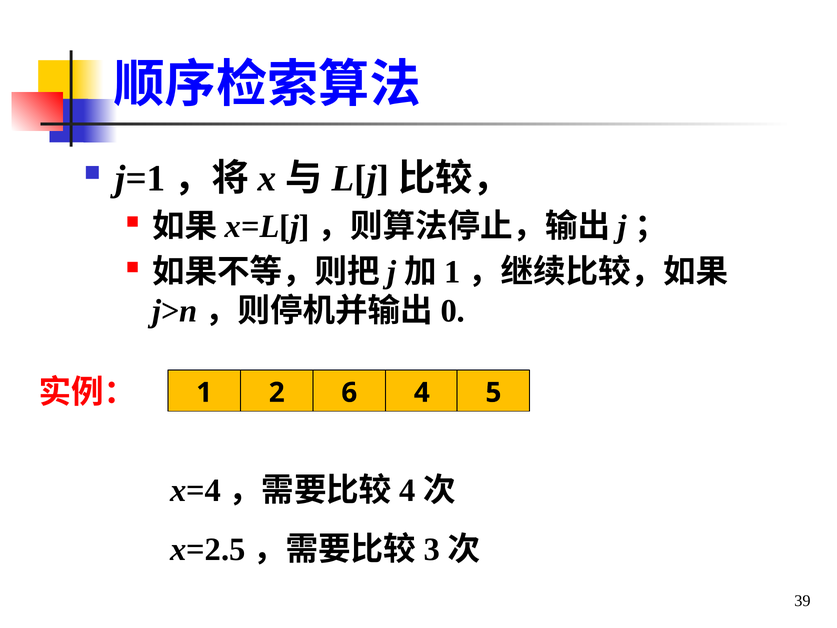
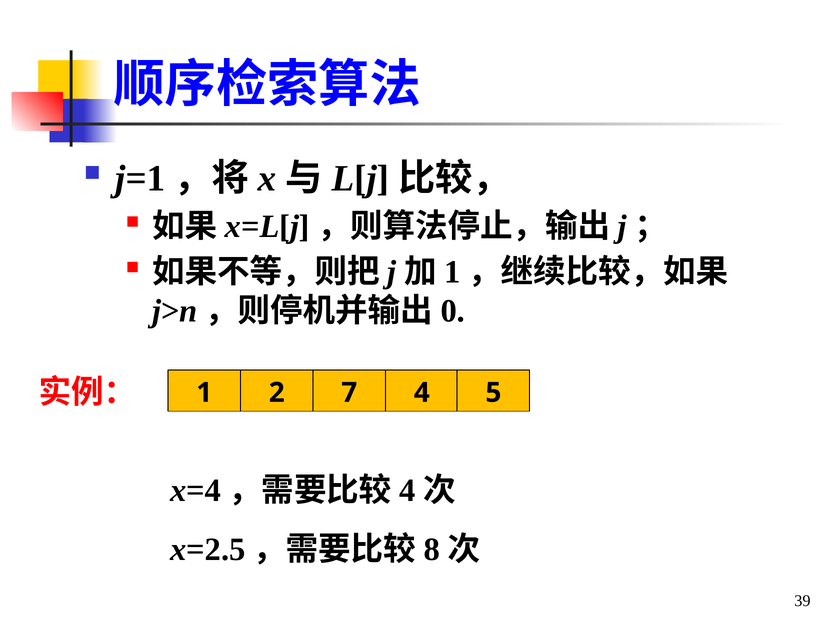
6: 6 -> 7
3: 3 -> 8
